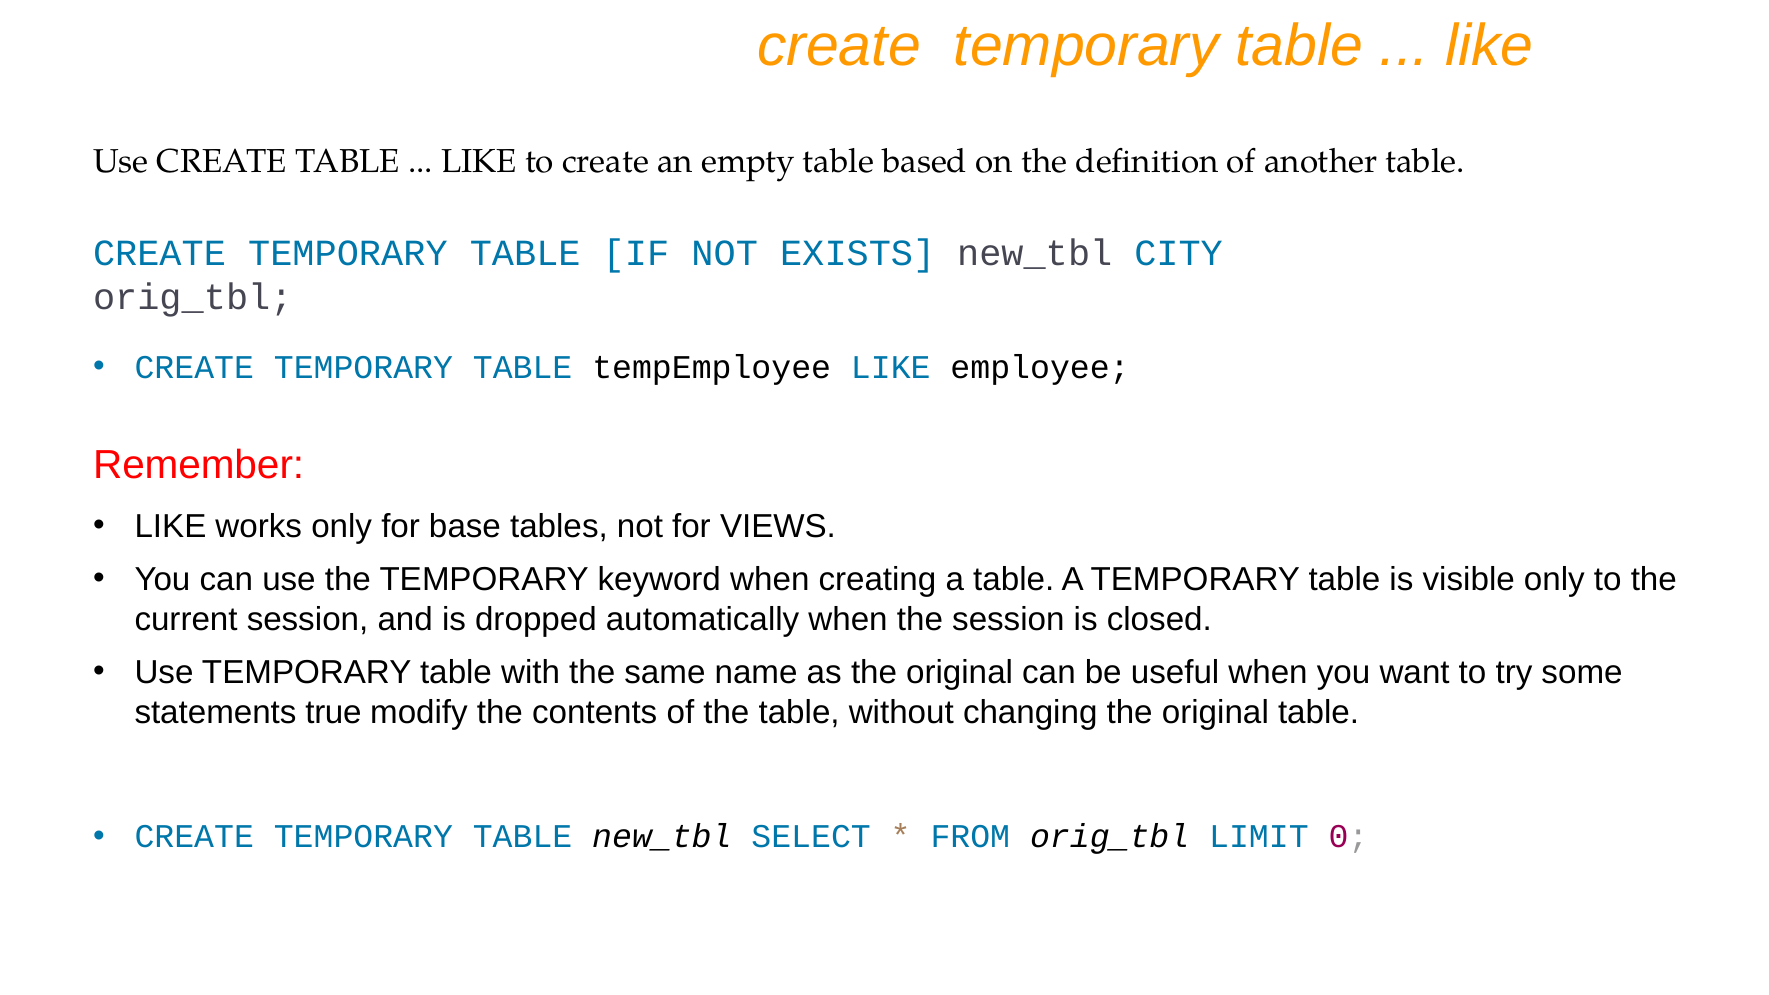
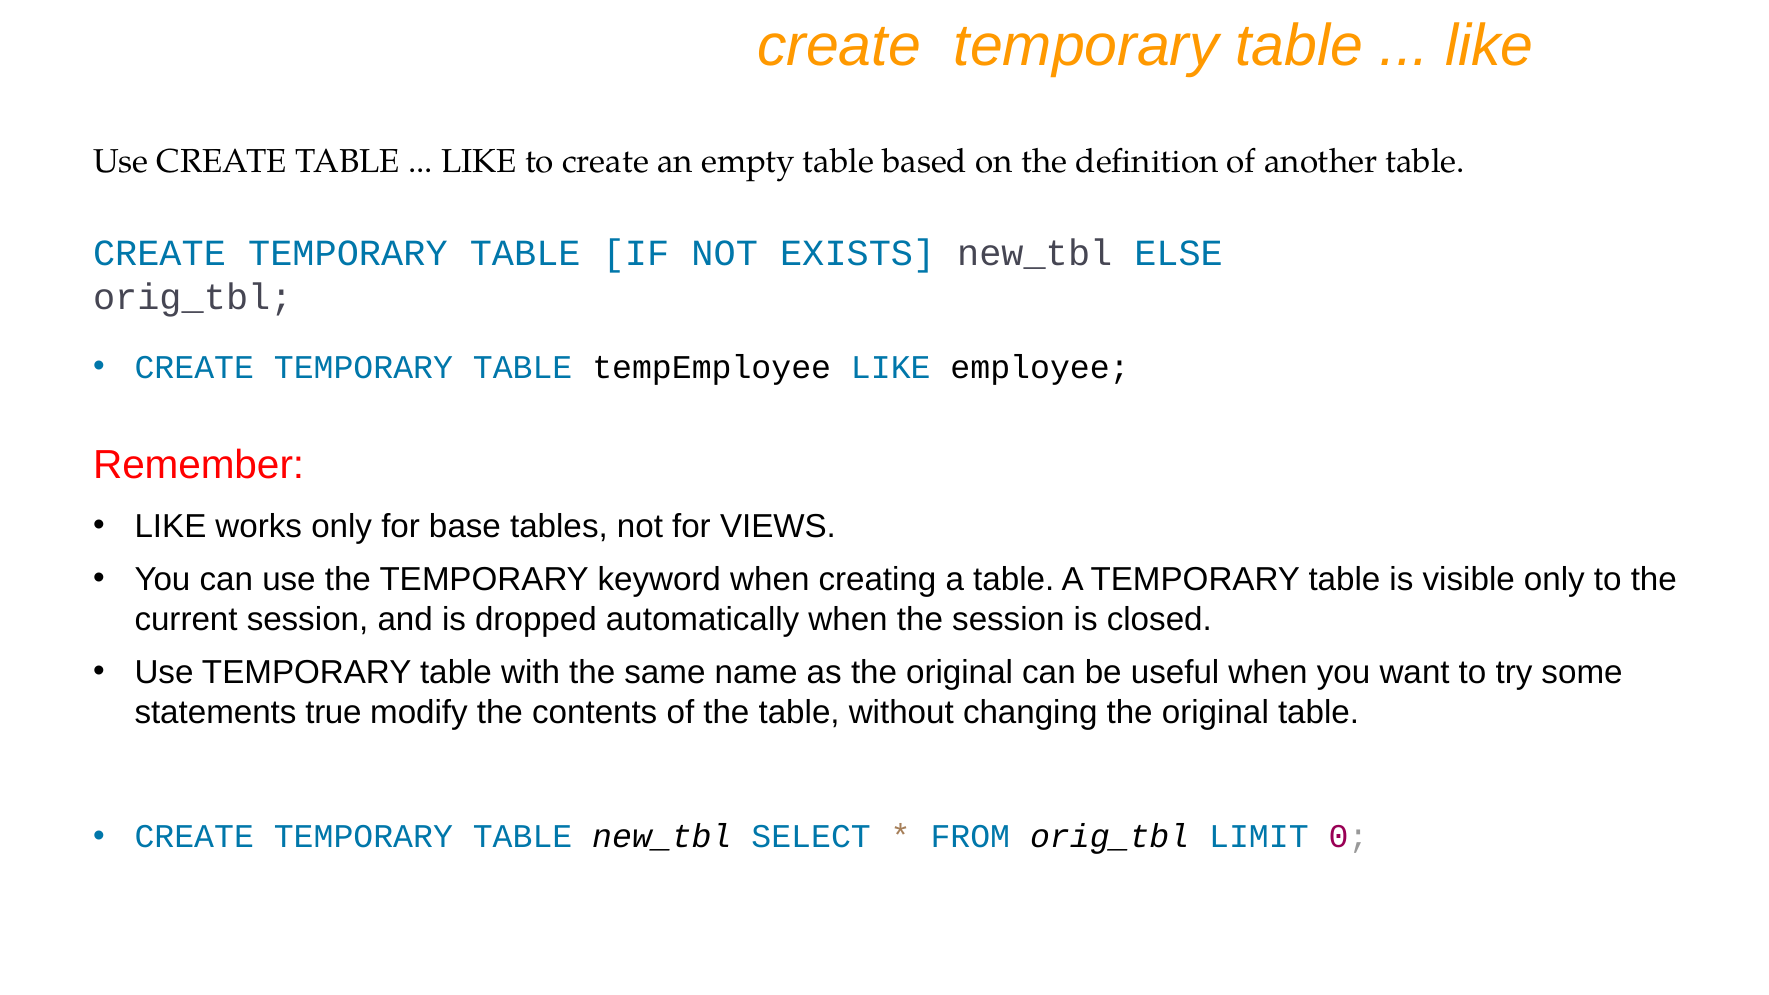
CITY: CITY -> ELSE
